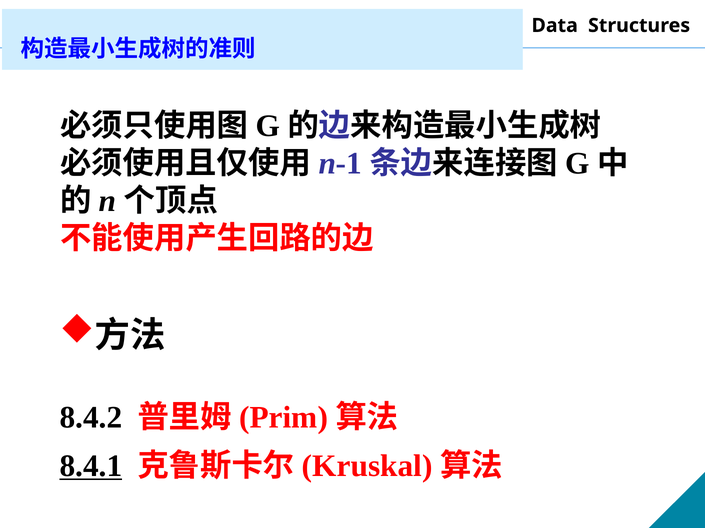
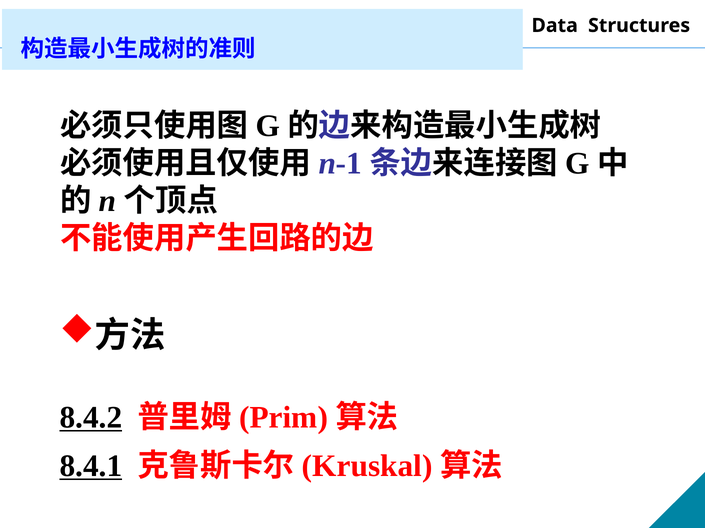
8.4.2 underline: none -> present
